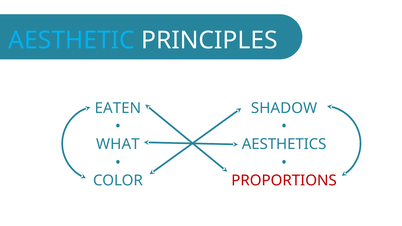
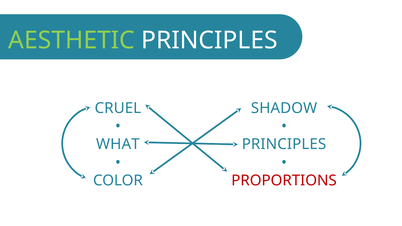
AESTHETIC colour: light blue -> light green
EATEN: EATEN -> CRUEL
AESTHETICS at (284, 144): AESTHETICS -> PRINCIPLES
